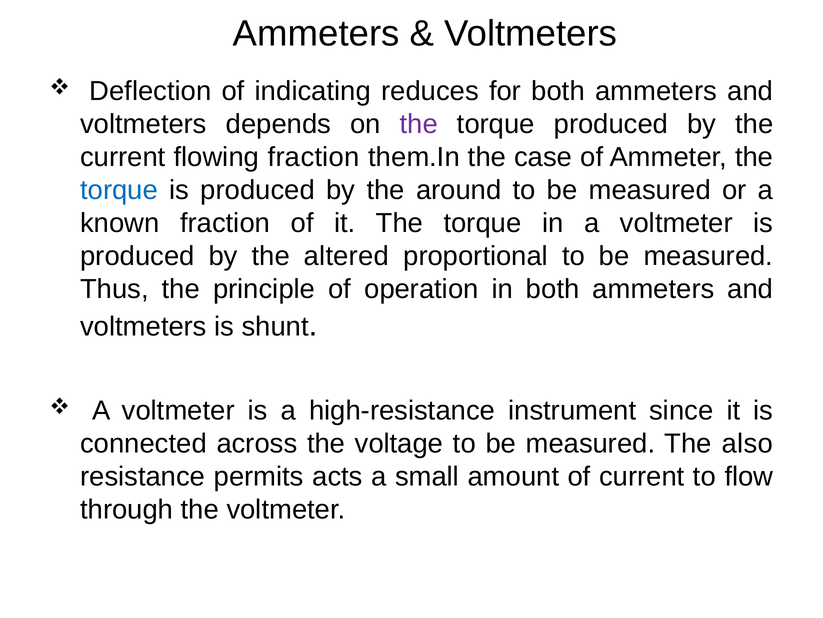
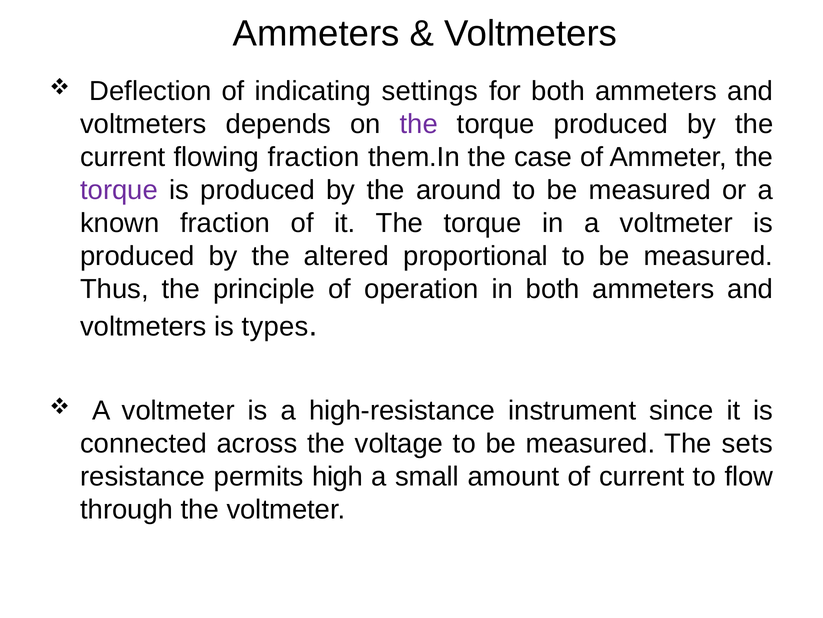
reduces: reduces -> settings
torque at (119, 190) colour: blue -> purple
shunt: shunt -> types
also: also -> sets
acts: acts -> high
